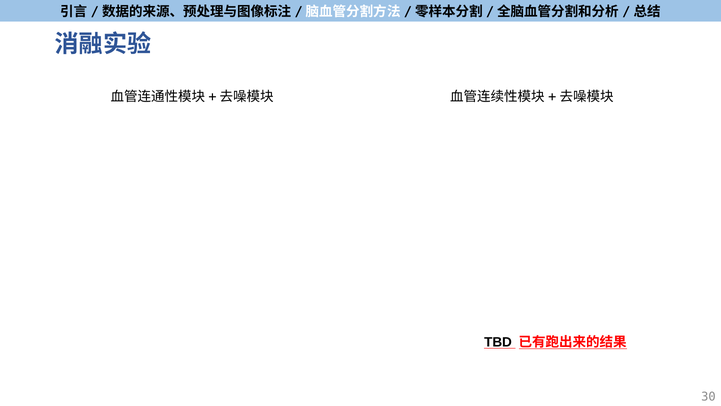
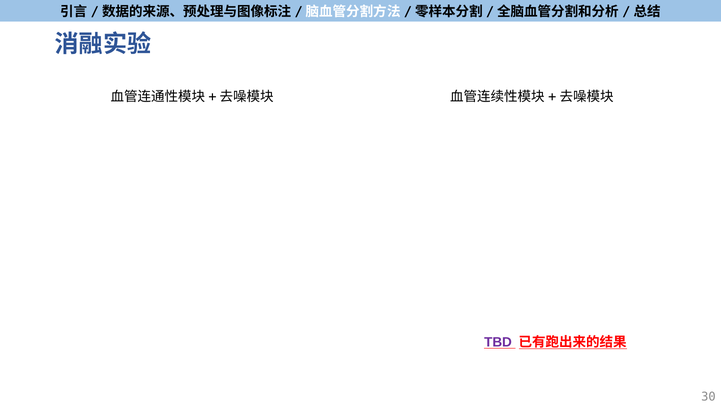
TBD colour: black -> purple
